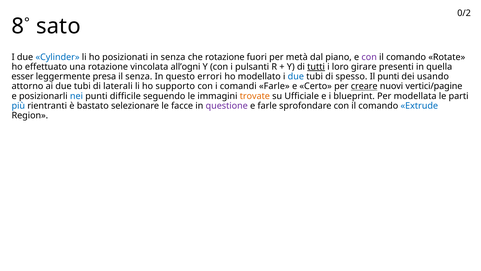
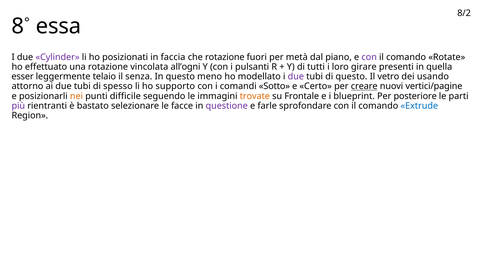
0/2: 0/2 -> 8/2
sato: sato -> essa
Cylinder colour: blue -> purple
in senza: senza -> faccia
tutti underline: present -> none
presa: presa -> telaio
errori: errori -> meno
due at (296, 76) colour: blue -> purple
di spesso: spesso -> questo
Il punti: punti -> vetro
laterali: laterali -> spesso
comandi Farle: Farle -> Sotto
nei colour: blue -> orange
Ufficiale: Ufficiale -> Frontale
modellata: modellata -> posteriore
più colour: blue -> purple
